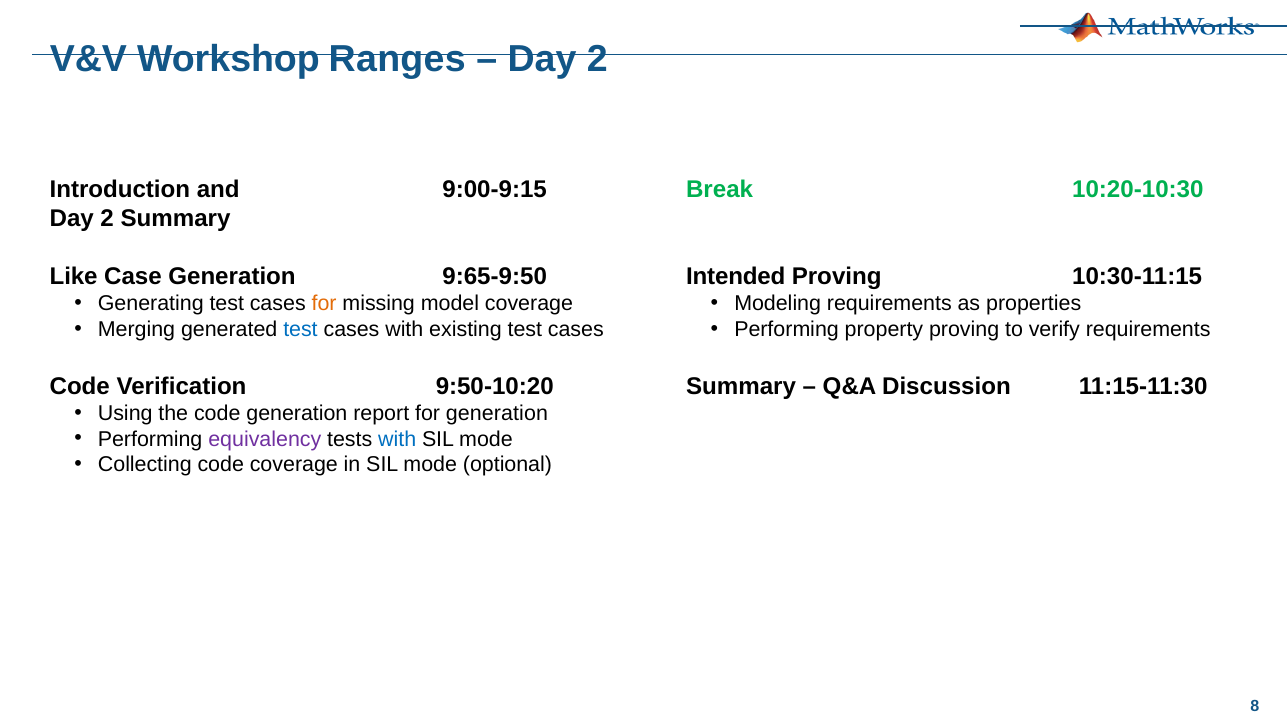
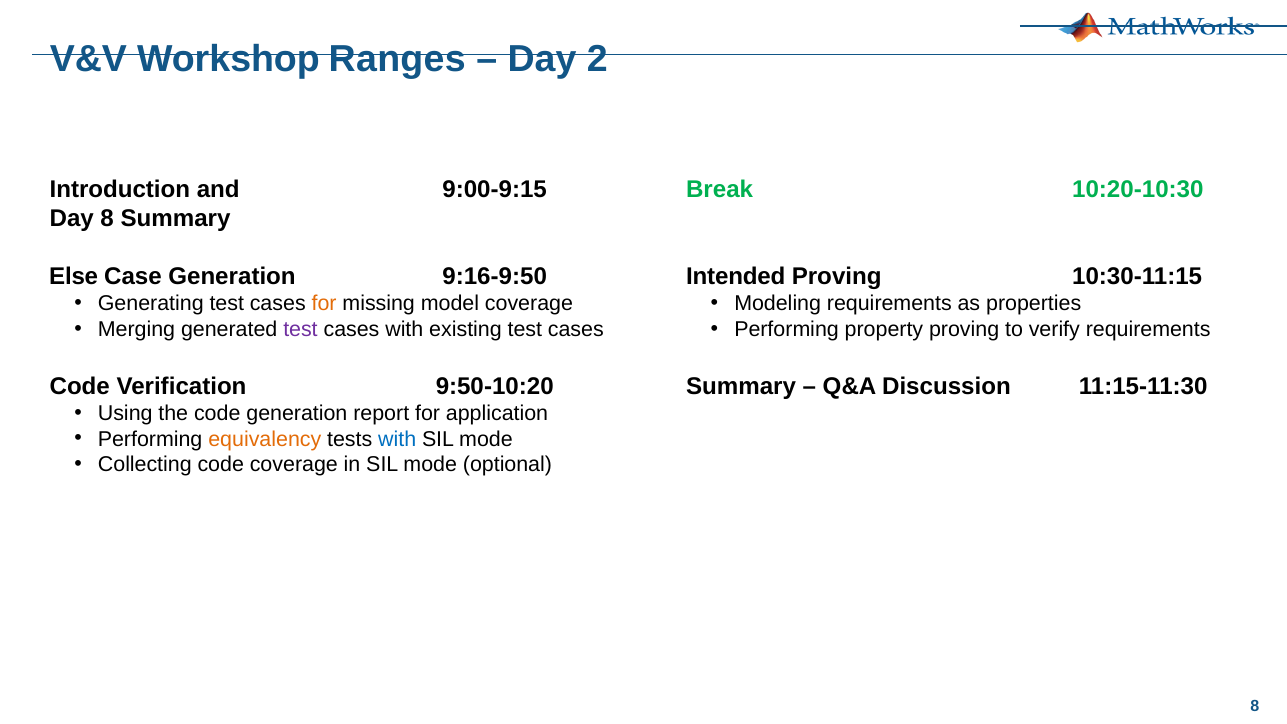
2 at (107, 219): 2 -> 8
Like: Like -> Else
9:65-9:50: 9:65-9:50 -> 9:16-9:50
test at (300, 330) colour: blue -> purple
for generation: generation -> application
equivalency colour: purple -> orange
